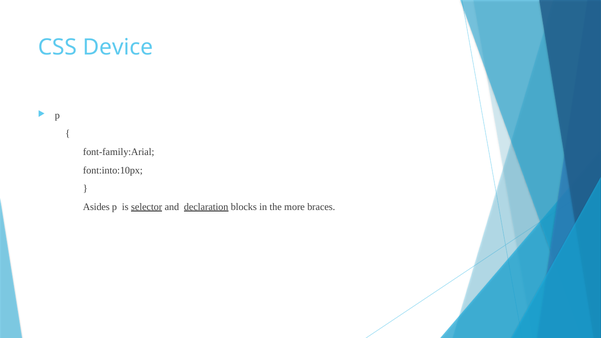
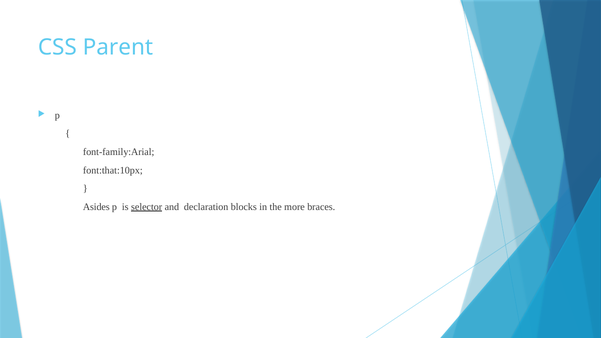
Device: Device -> Parent
font:into:10px: font:into:10px -> font:that:10px
declaration underline: present -> none
